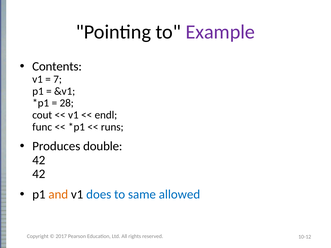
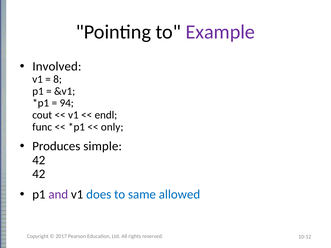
Contents: Contents -> Involved
7: 7 -> 8
28: 28 -> 94
runs: runs -> only
double: double -> simple
and colour: orange -> purple
